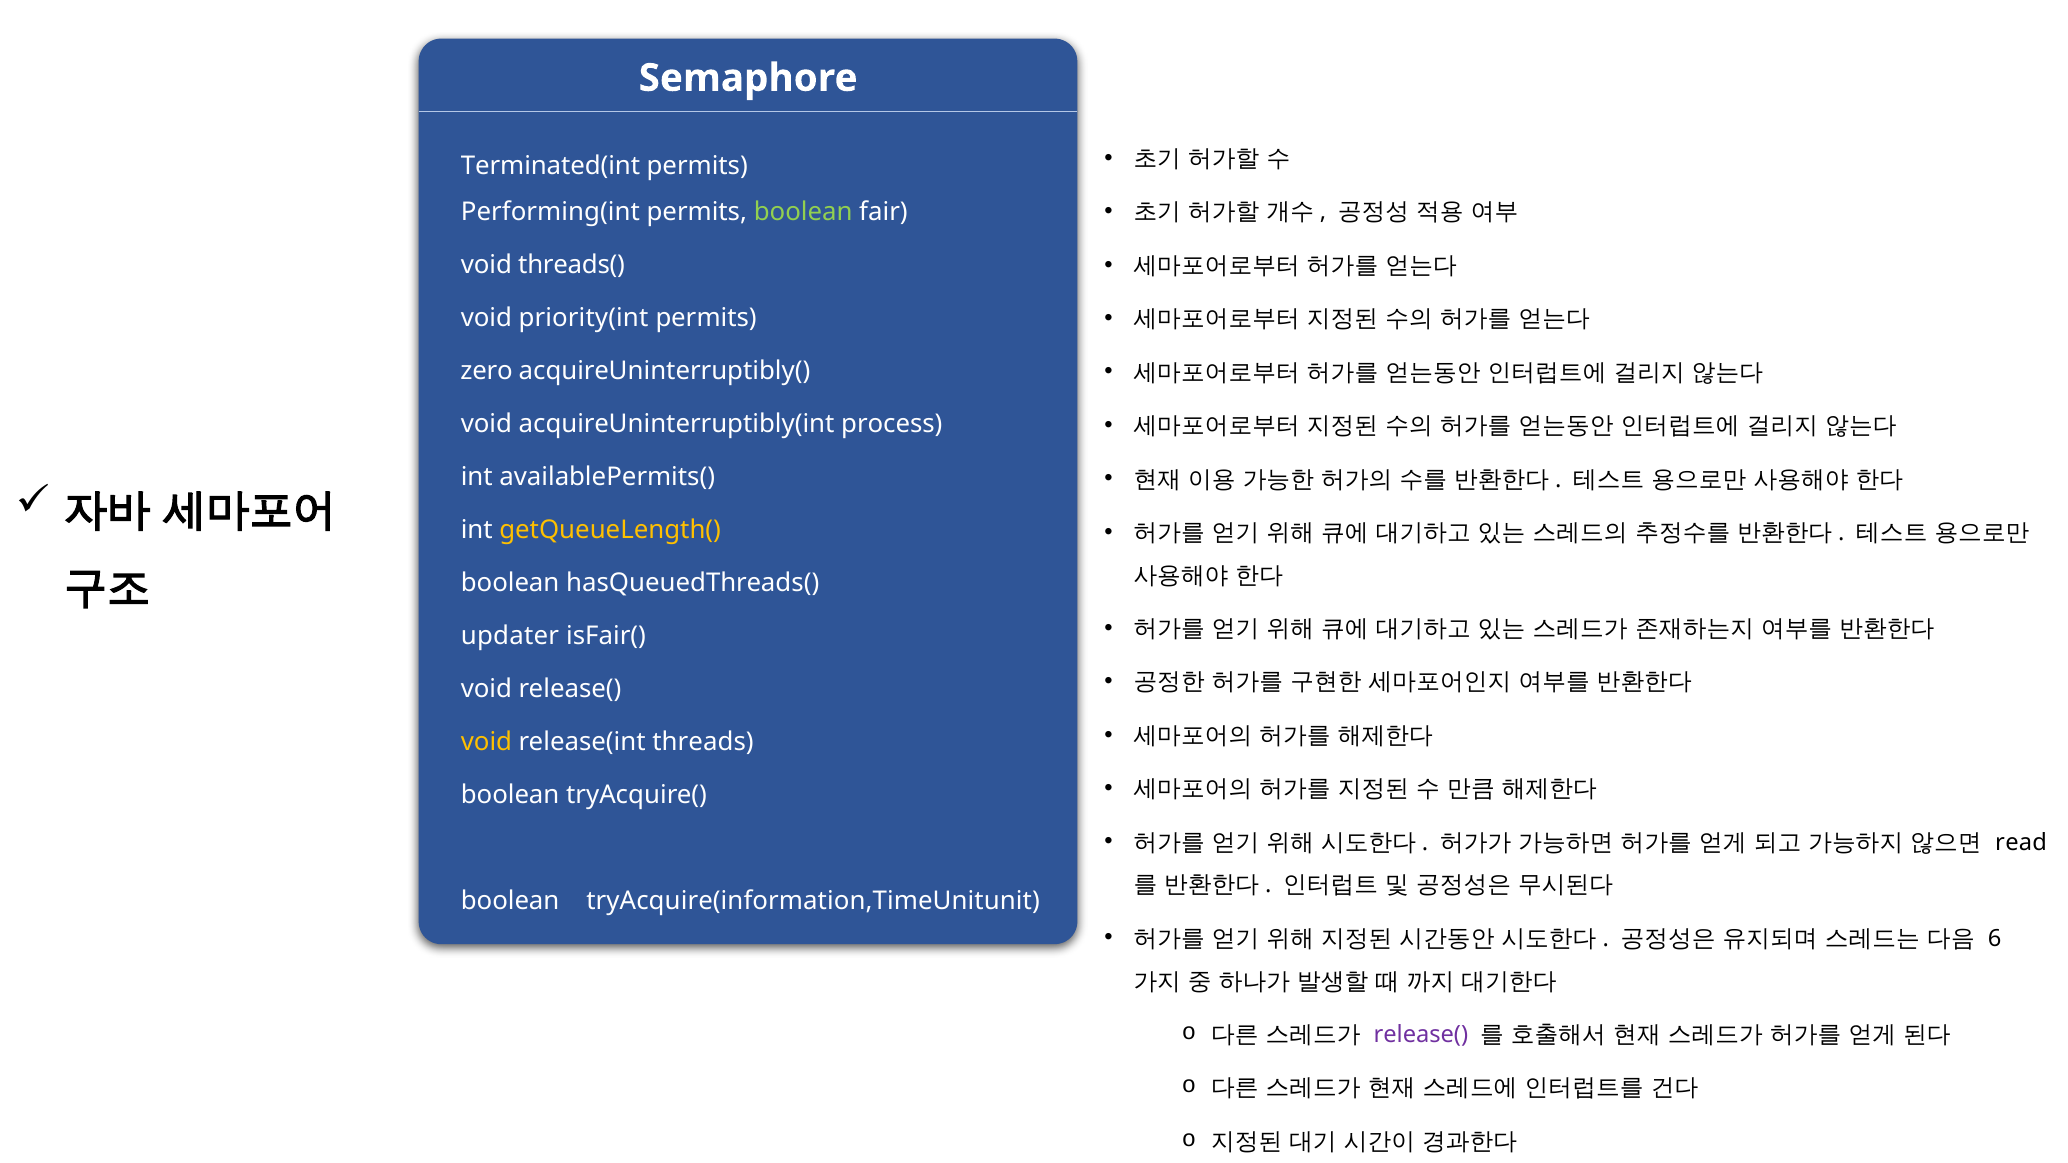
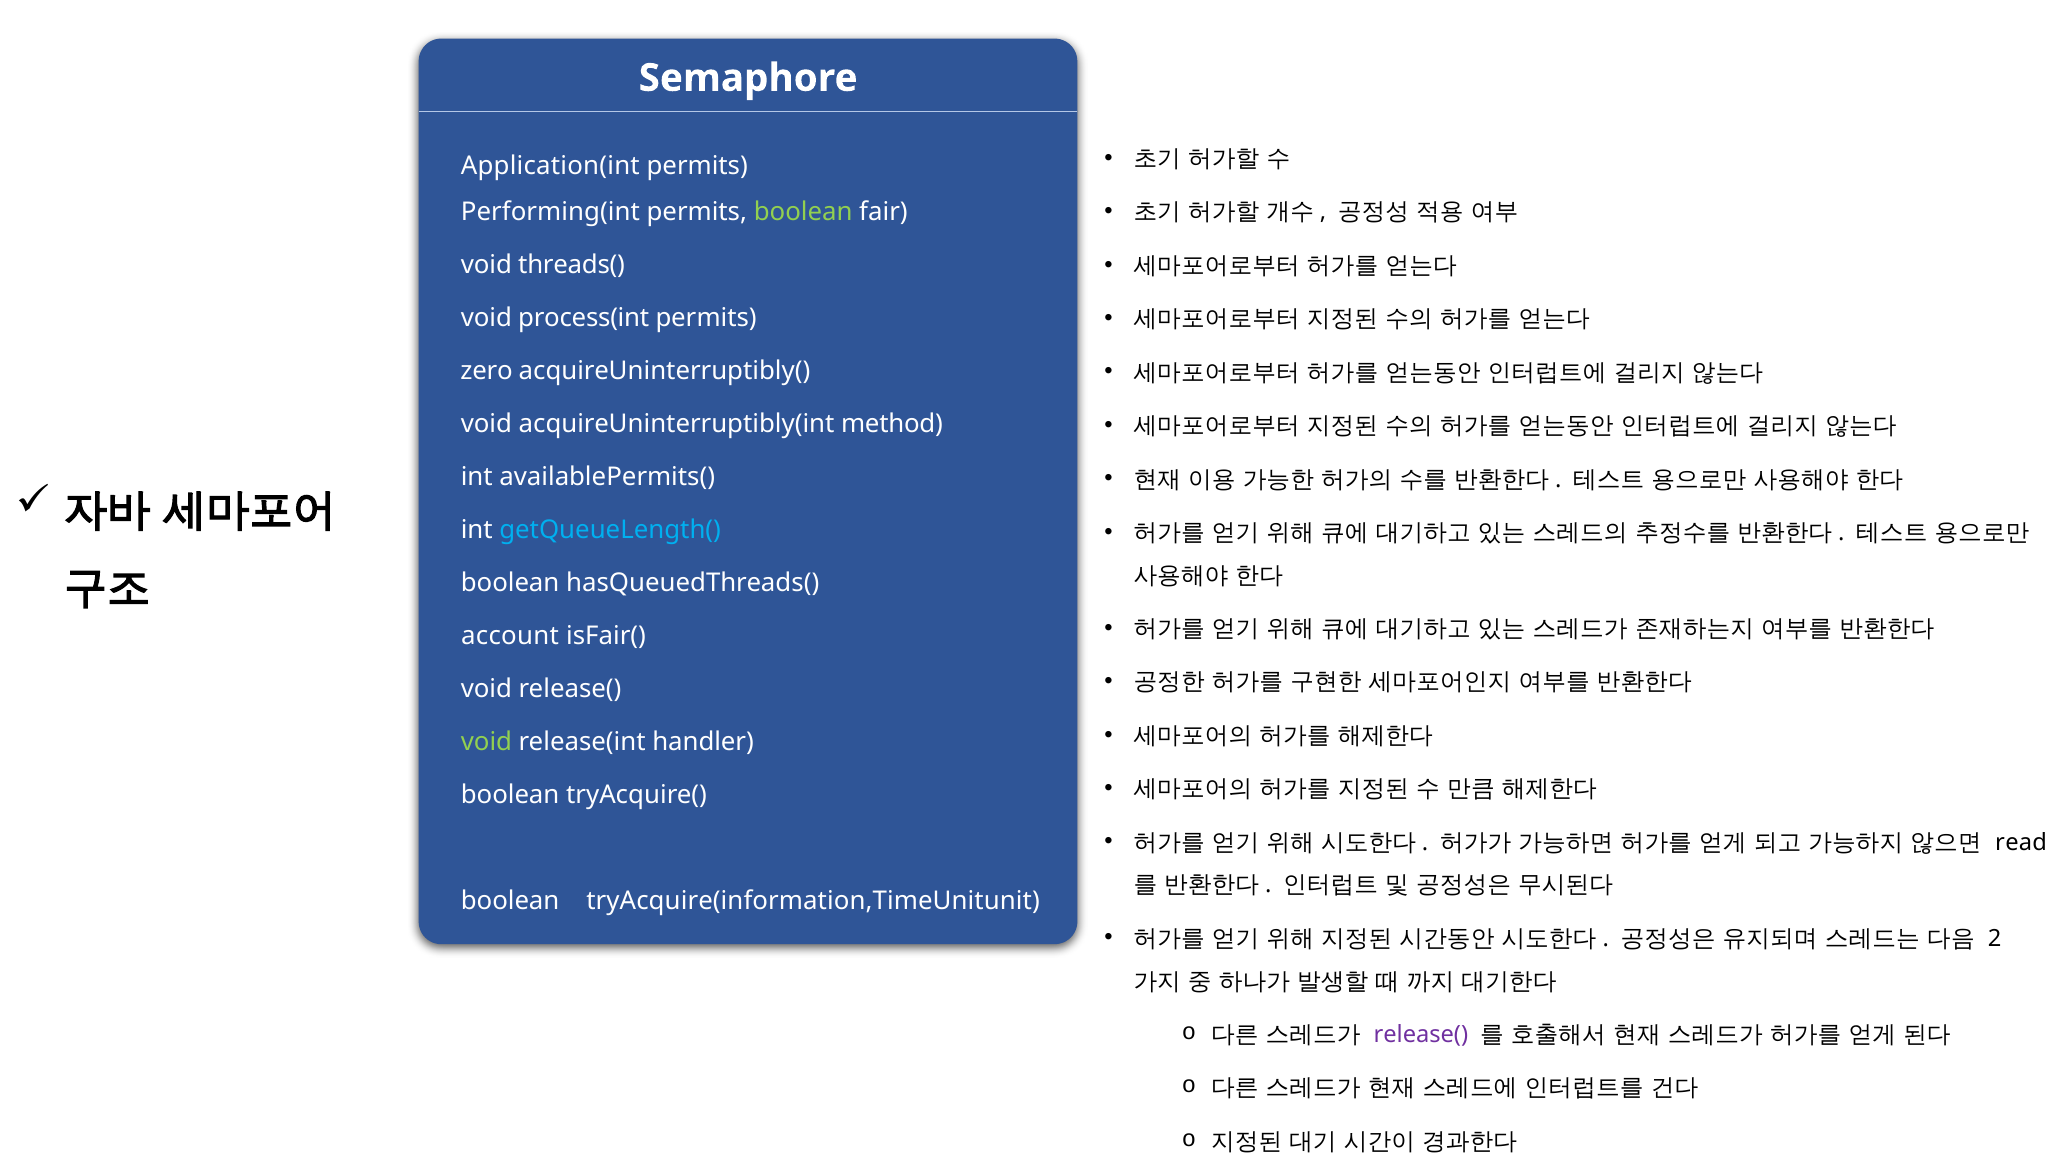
Terminated(int: Terminated(int -> Application(int
priority(int: priority(int -> process(int
process: process -> method
getQueueLength( colour: yellow -> light blue
updater: updater -> account
void at (486, 742) colour: yellow -> light green
threads: threads -> handler
6: 6 -> 2
